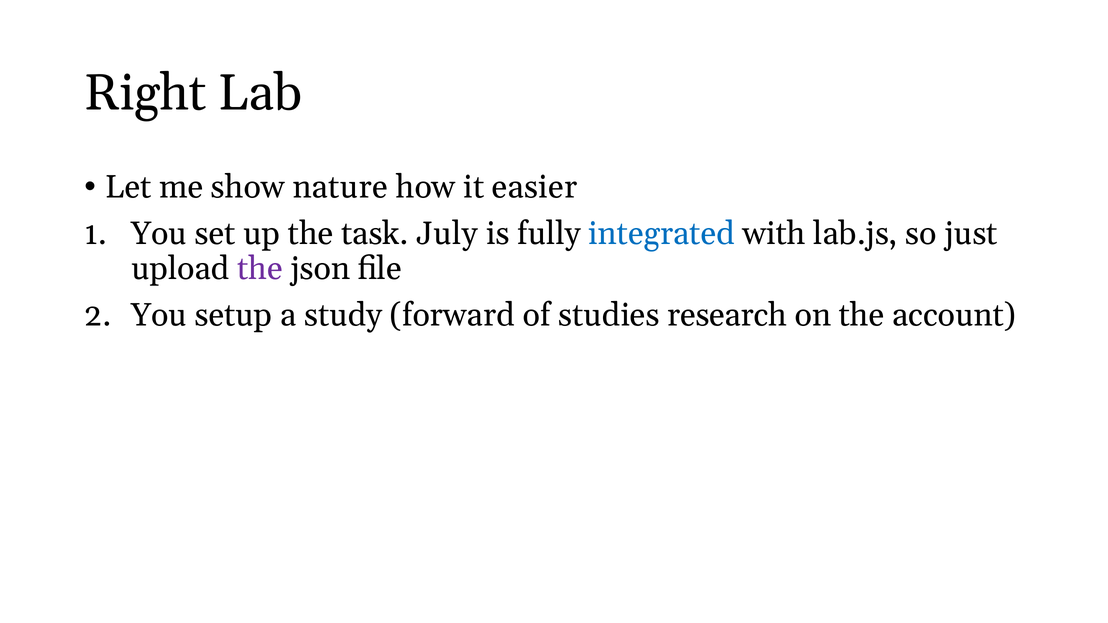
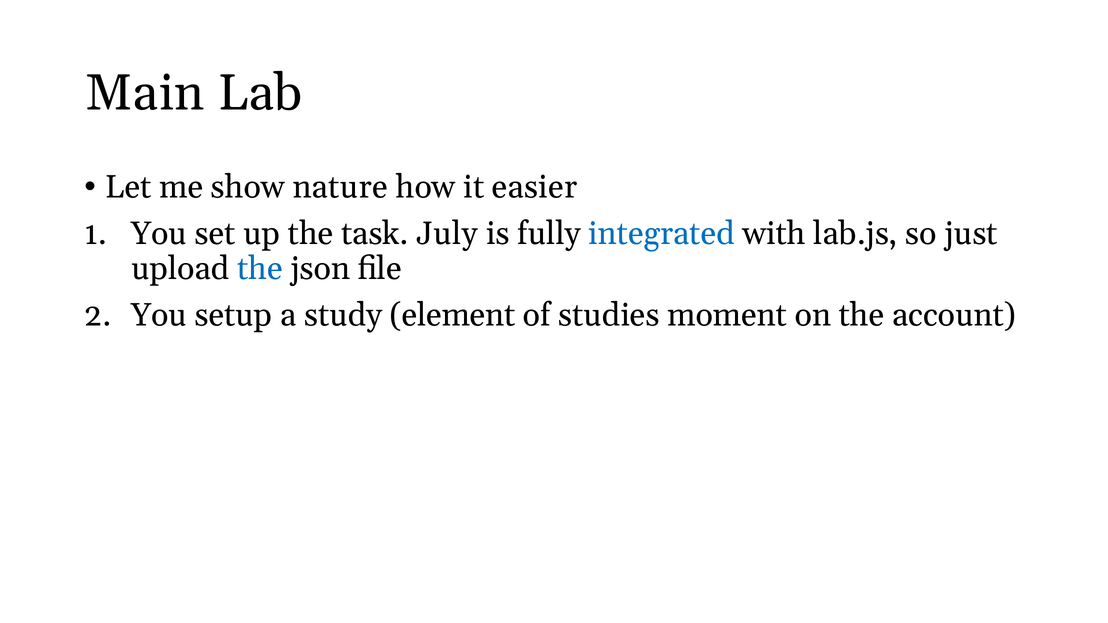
Right: Right -> Main
the at (260, 269) colour: purple -> blue
forward: forward -> element
research: research -> moment
